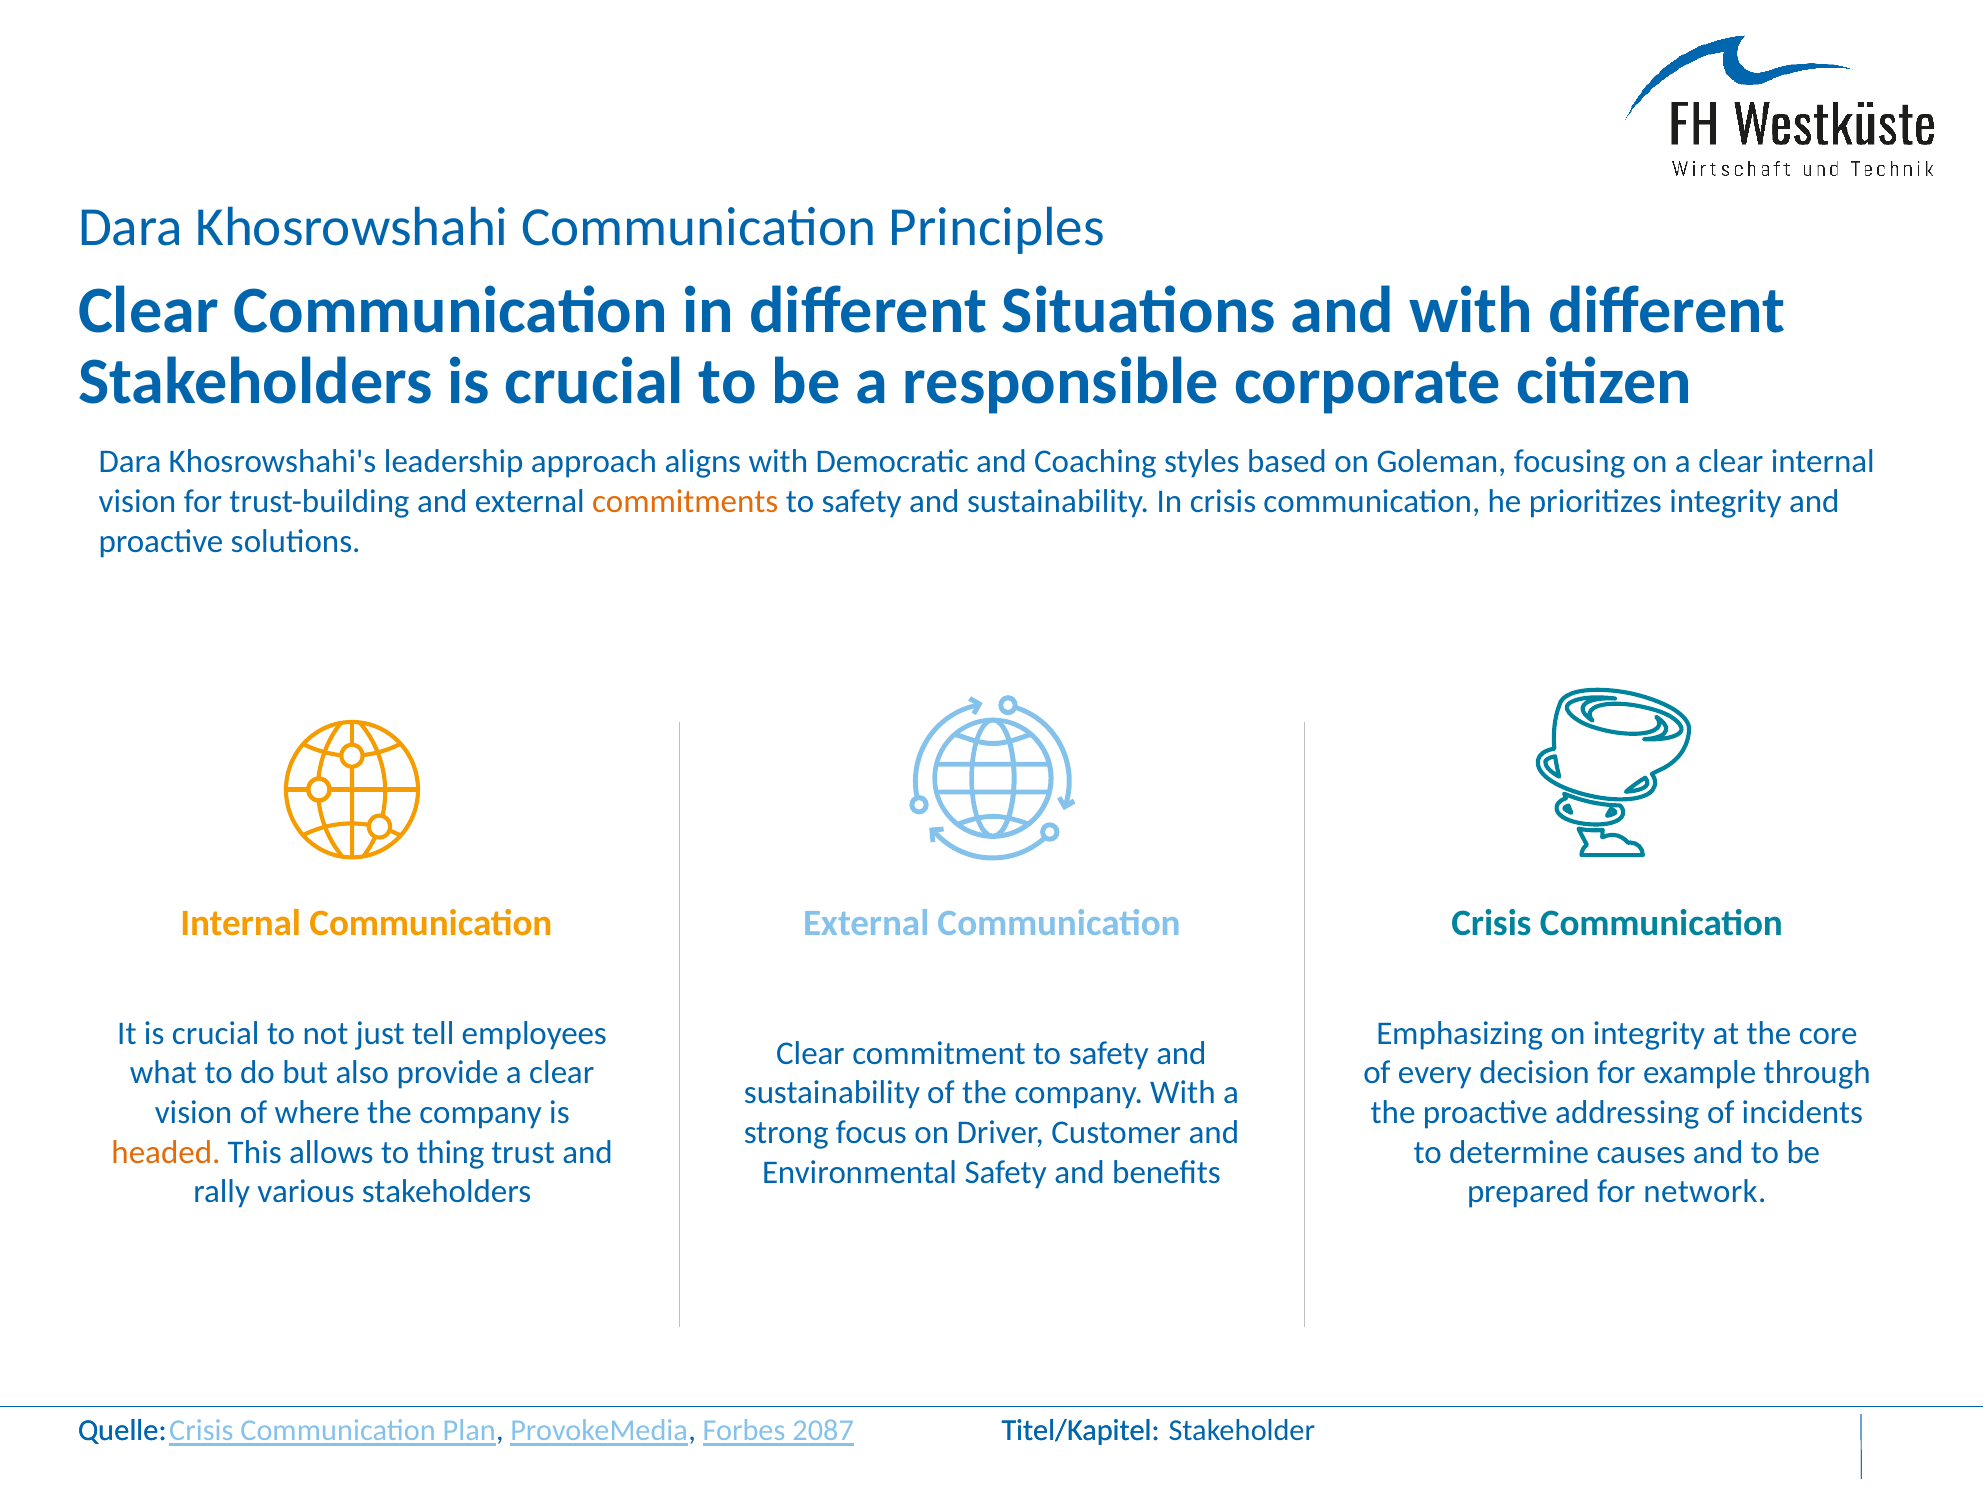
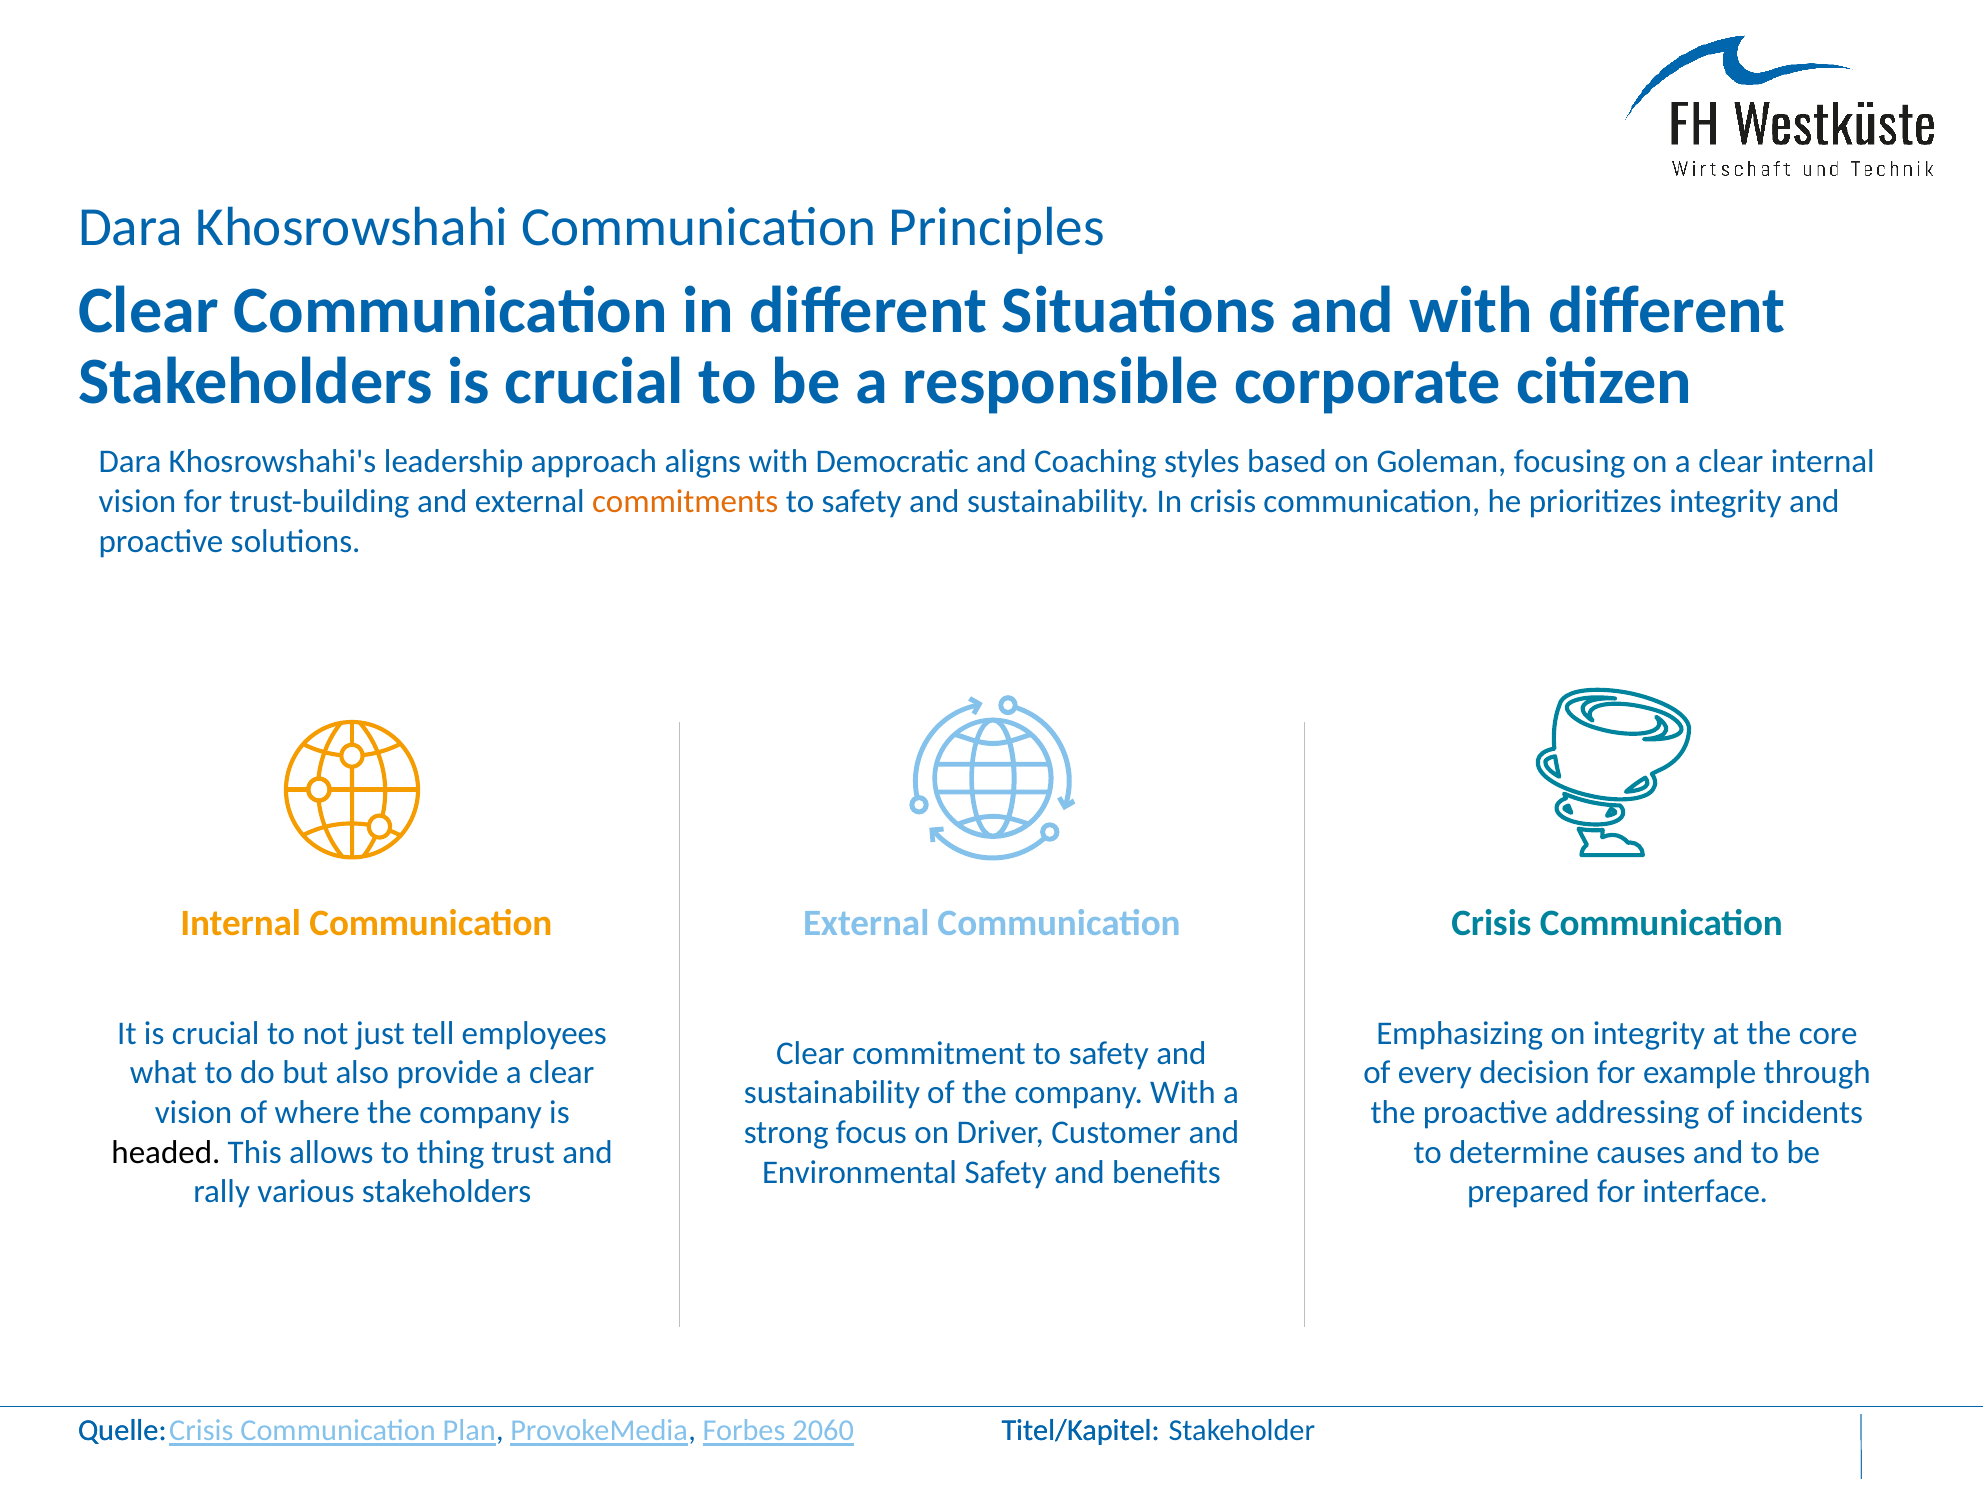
headed colour: orange -> black
network: network -> interface
2087: 2087 -> 2060
